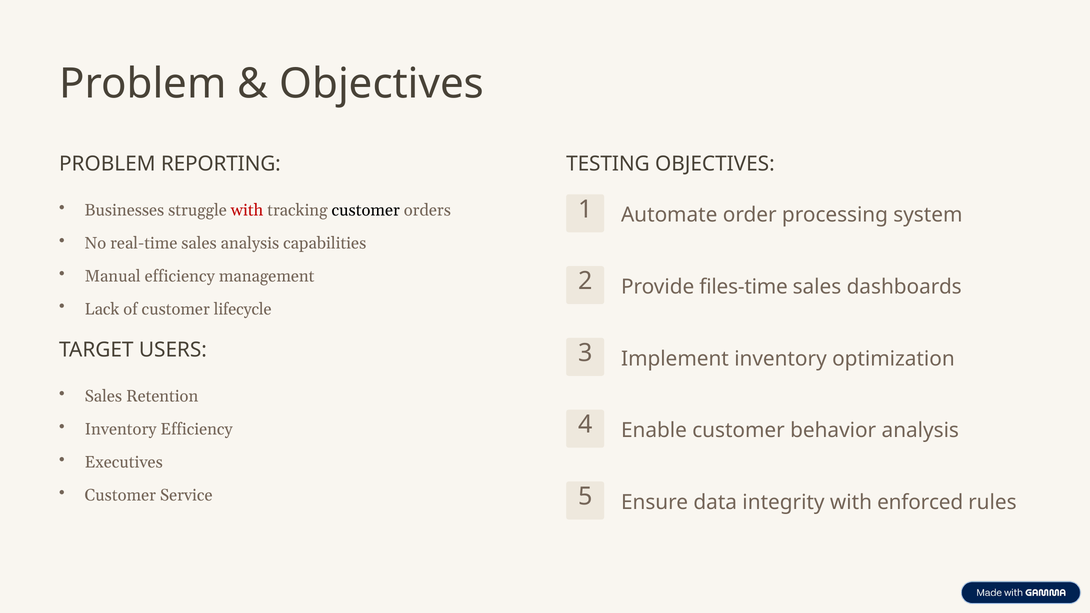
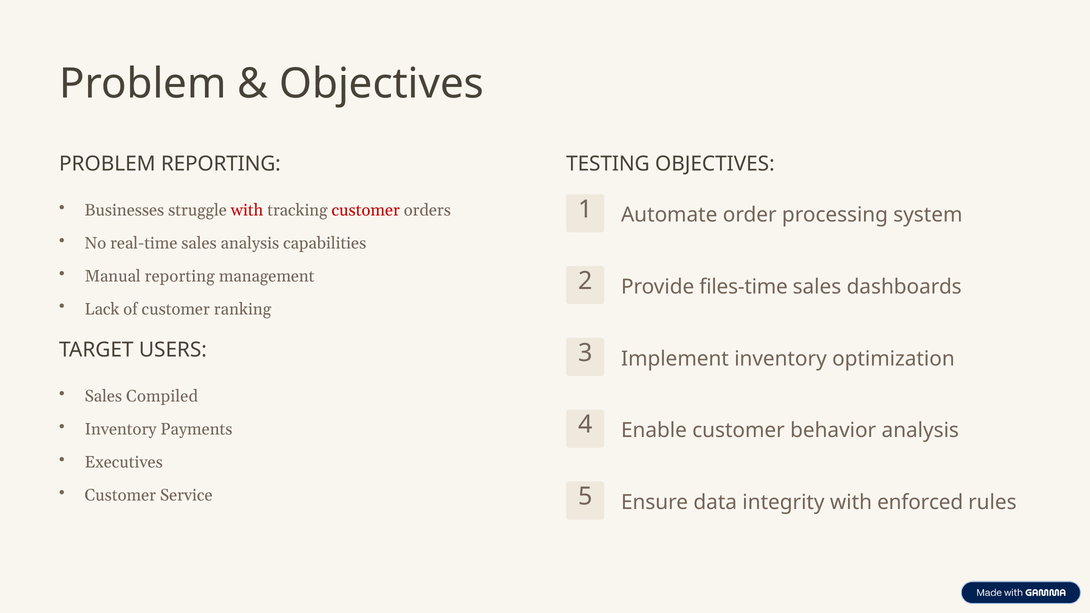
customer at (366, 210) colour: black -> red
Manual efficiency: efficiency -> reporting
lifecycle: lifecycle -> ranking
Retention: Retention -> Compiled
Inventory Efficiency: Efficiency -> Payments
